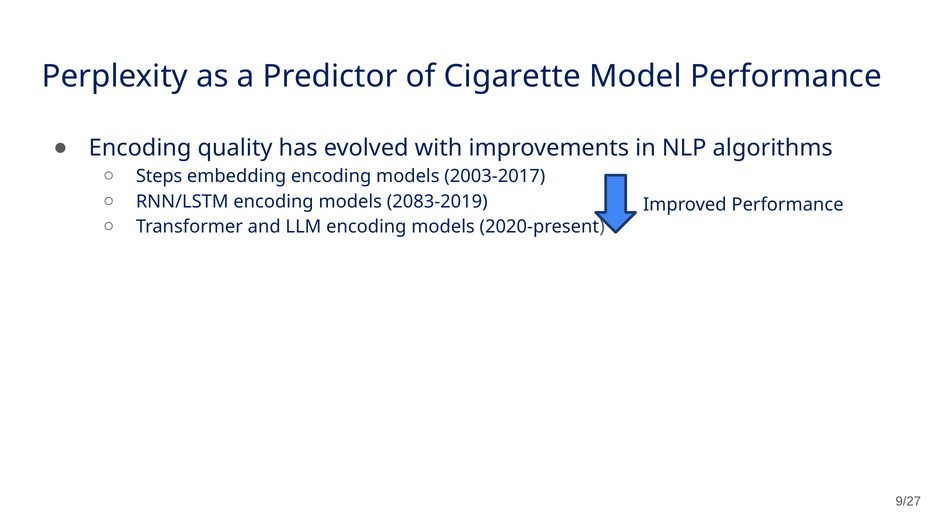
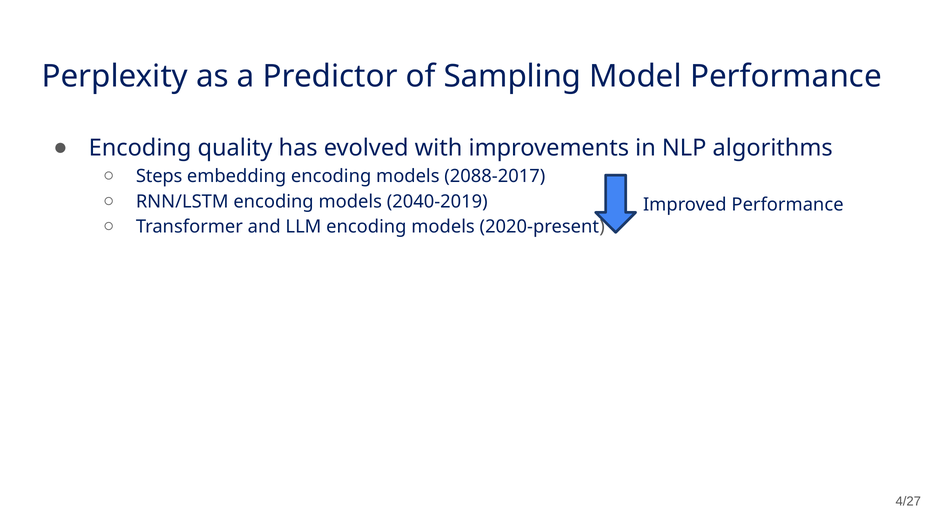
Cigarette: Cigarette -> Sampling
2003-2017: 2003-2017 -> 2088-2017
2083-2019: 2083-2019 -> 2040-2019
9/27: 9/27 -> 4/27
